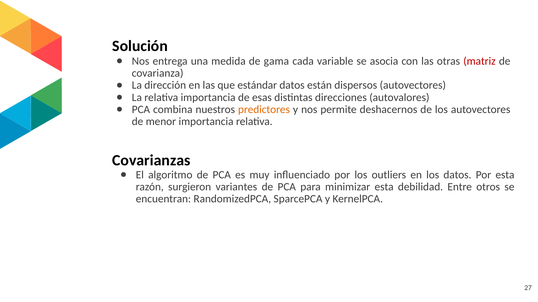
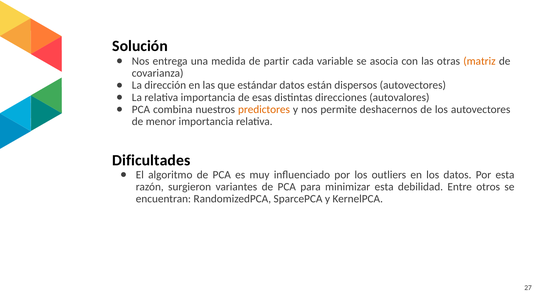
gama: gama -> partir
matriz colour: red -> orange
Covarianzas: Covarianzas -> Dificultades
